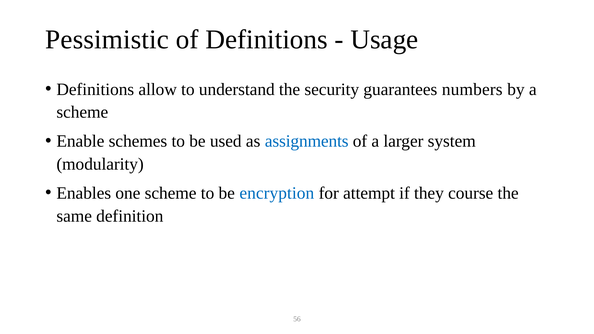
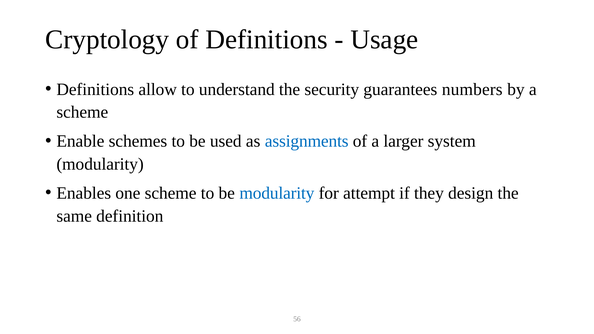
Pessimistic: Pessimistic -> Cryptology
be encryption: encryption -> modularity
course: course -> design
